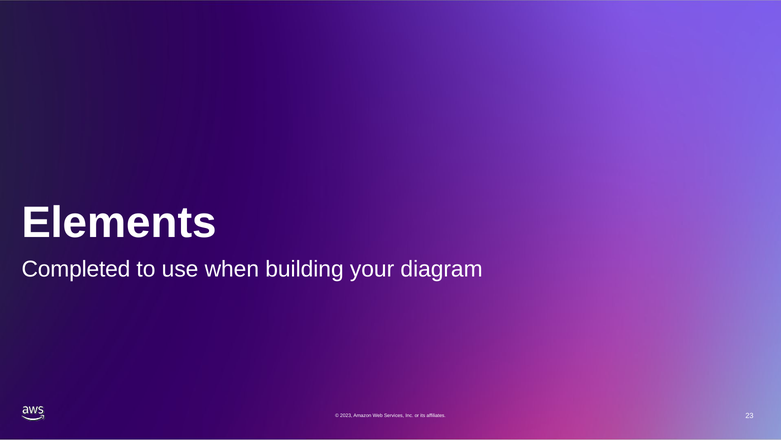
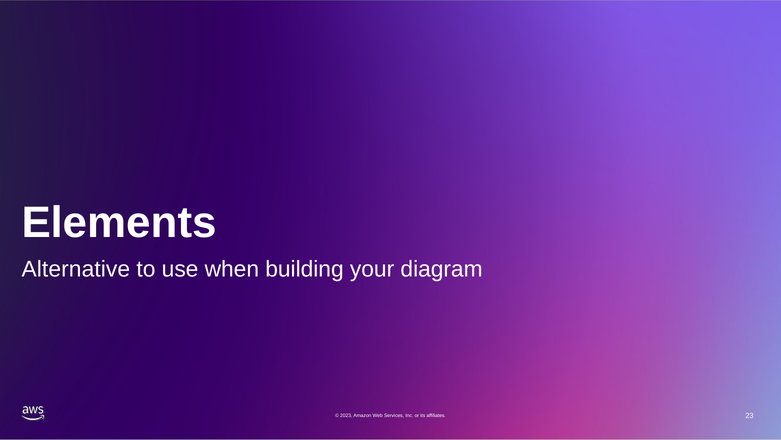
Completed: Completed -> Alternative
